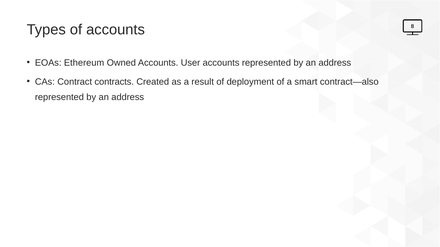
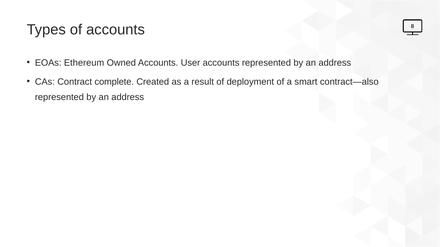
contracts: contracts -> complete
